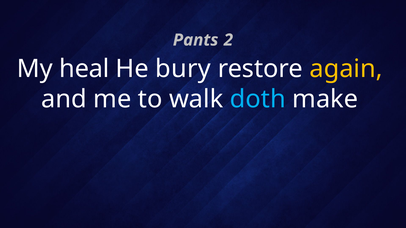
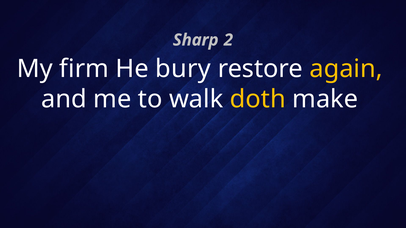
Pants: Pants -> Sharp
heal: heal -> firm
doth colour: light blue -> yellow
